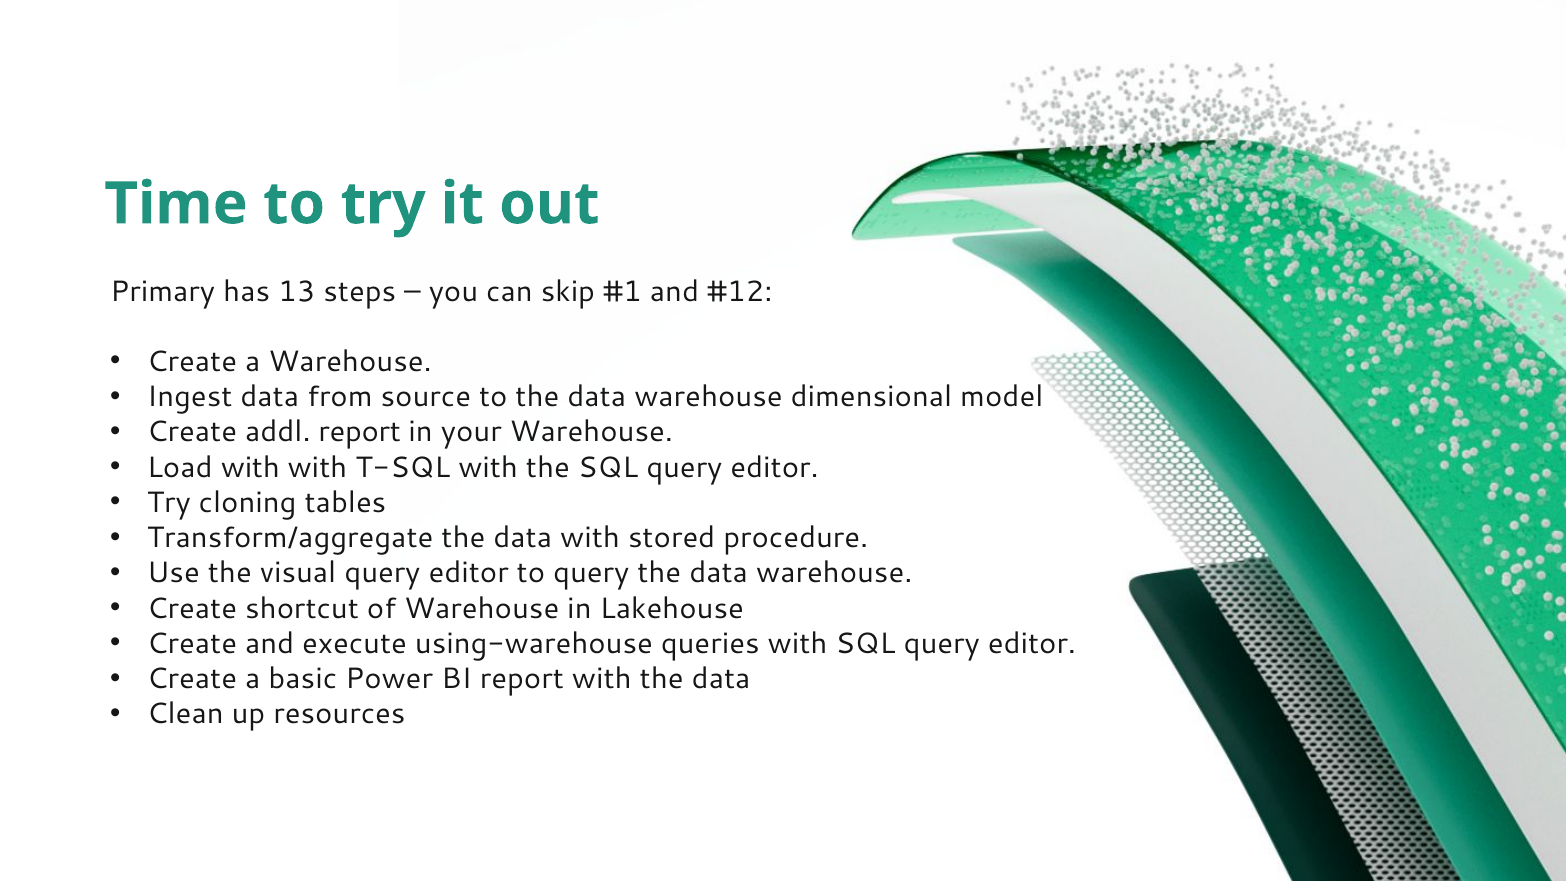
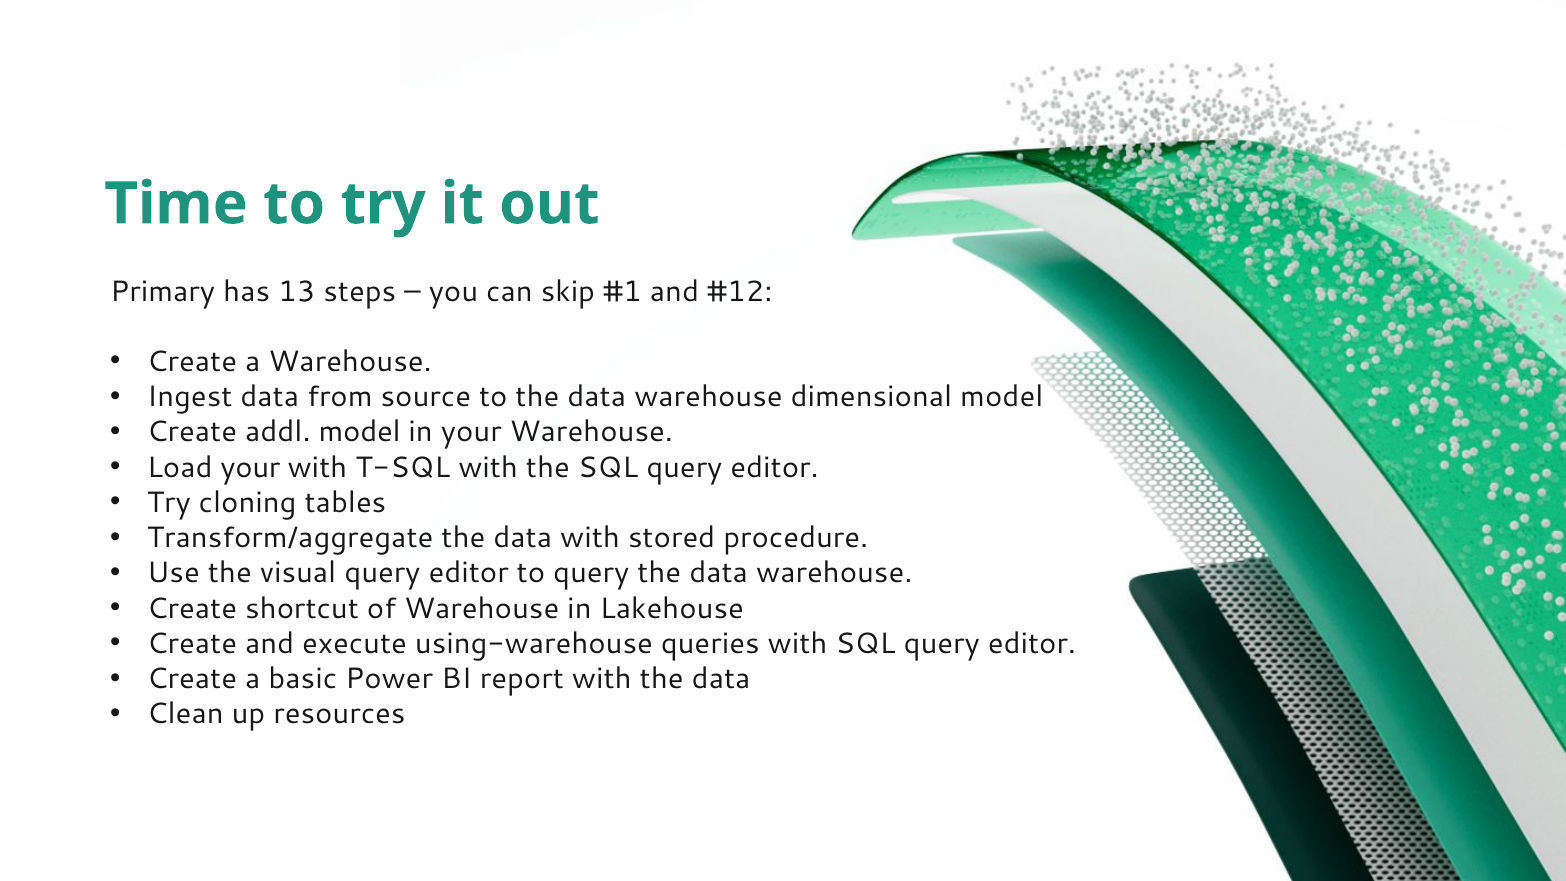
addl report: report -> model
Load with: with -> your
